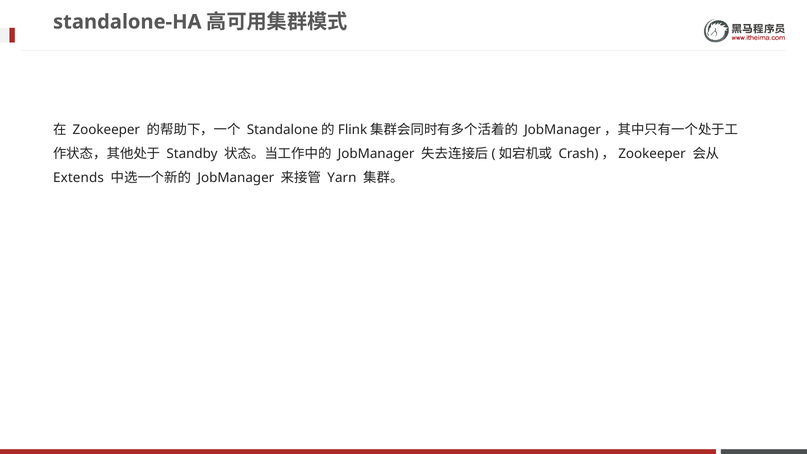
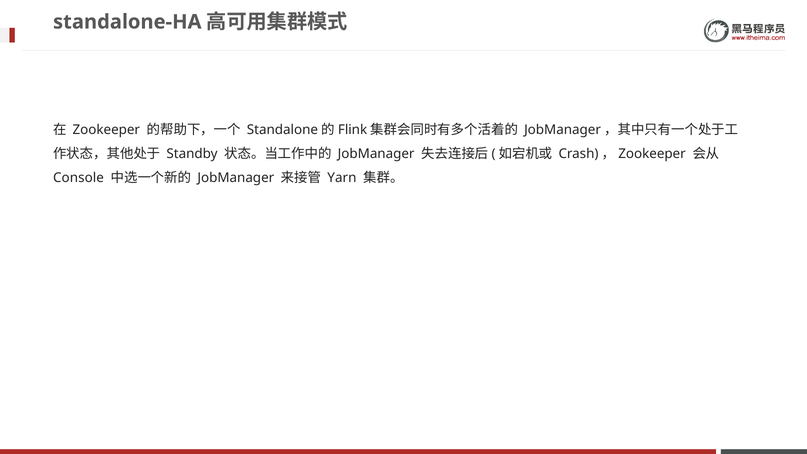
Extends: Extends -> Console
